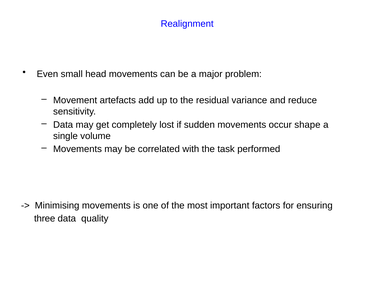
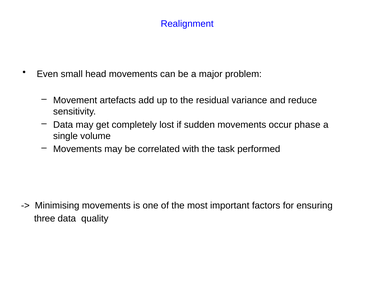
shape: shape -> phase
